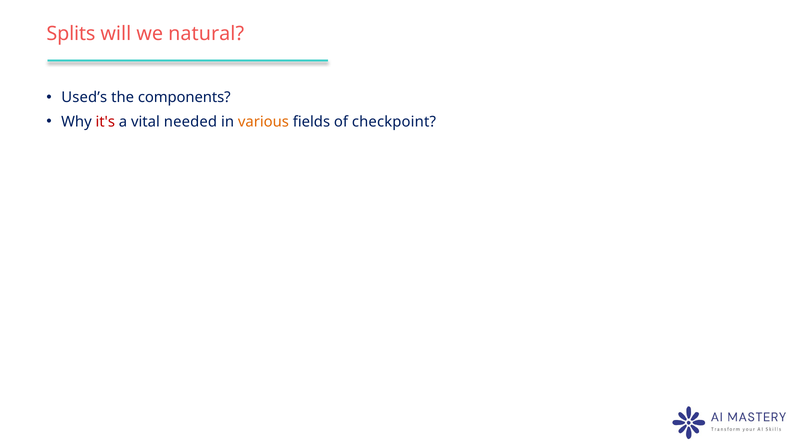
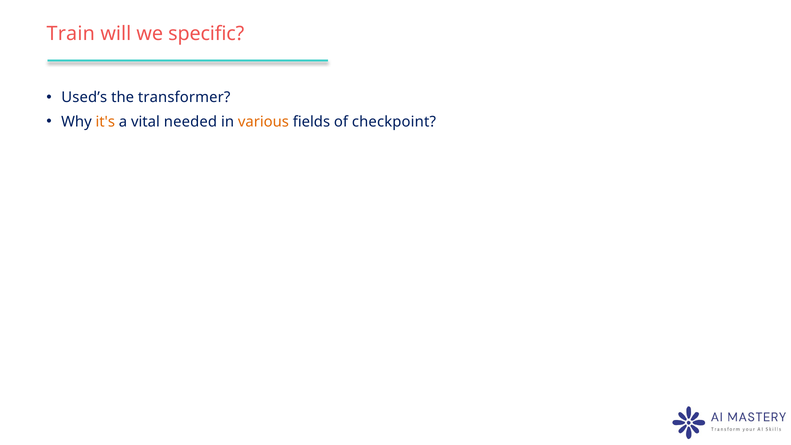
Splits: Splits -> Train
natural: natural -> specific
components: components -> transformer
it's colour: red -> orange
